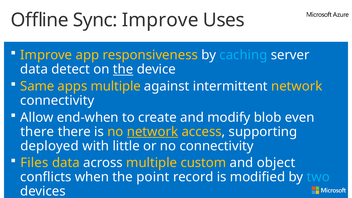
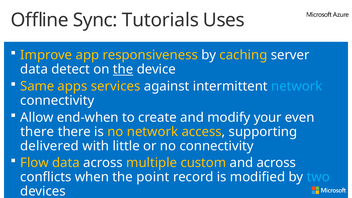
Sync Improve: Improve -> Tutorials
caching colour: light blue -> yellow
apps multiple: multiple -> services
network at (297, 86) colour: yellow -> light blue
blob: blob -> your
network at (152, 132) underline: present -> none
deployed: deployed -> delivered
Files: Files -> Flow
and object: object -> across
